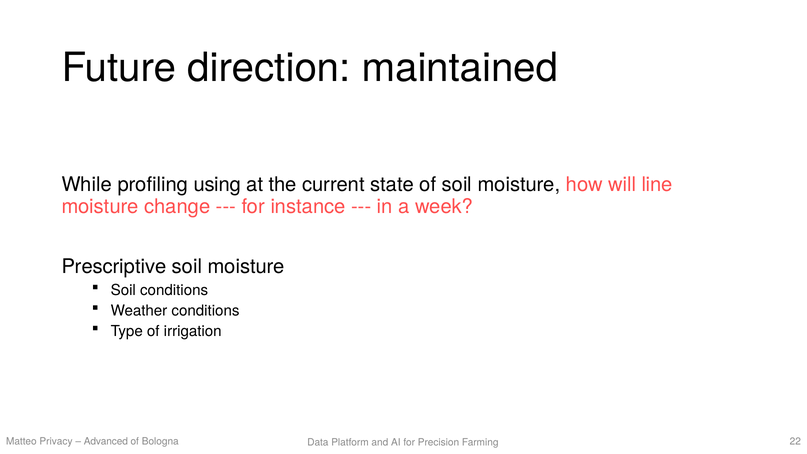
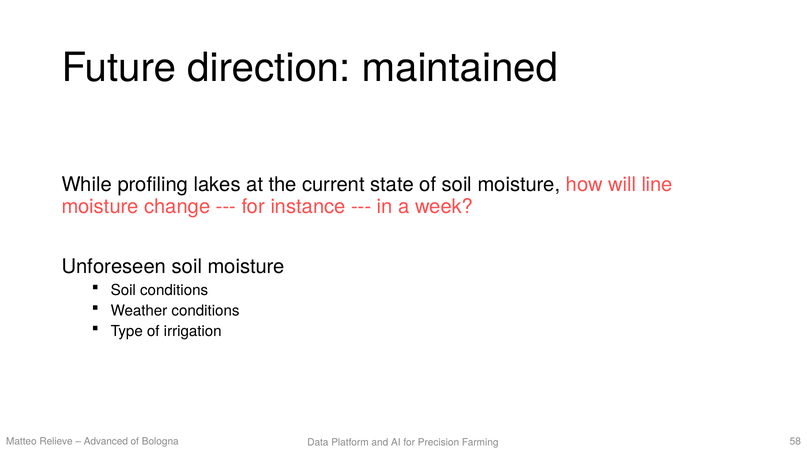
using: using -> lakes
Prescriptive: Prescriptive -> Unforeseen
Privacy: Privacy -> Relieve
22: 22 -> 58
